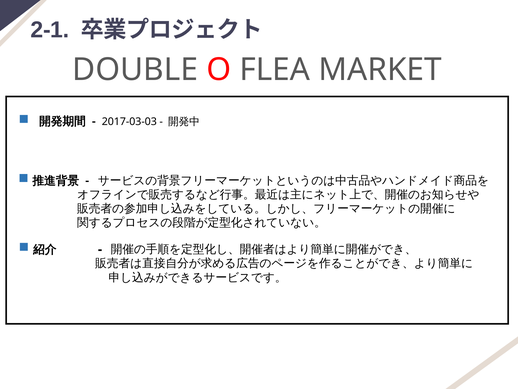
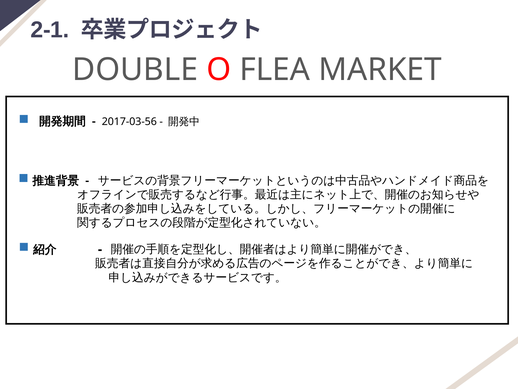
2017-03-03: 2017-03-03 -> 2017-03-56
